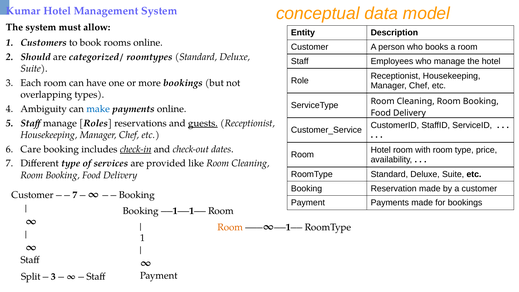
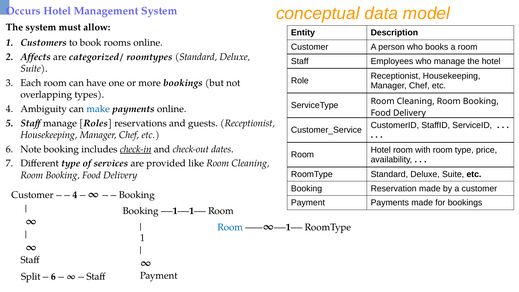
Kumar: Kumar -> Occurs
Should: Should -> Affects
guests underline: present -> none
Care: Care -> Note
7 at (75, 195): 7 -> 4
Room at (230, 227) colour: orange -> blue
3 at (53, 277): 3 -> 6
